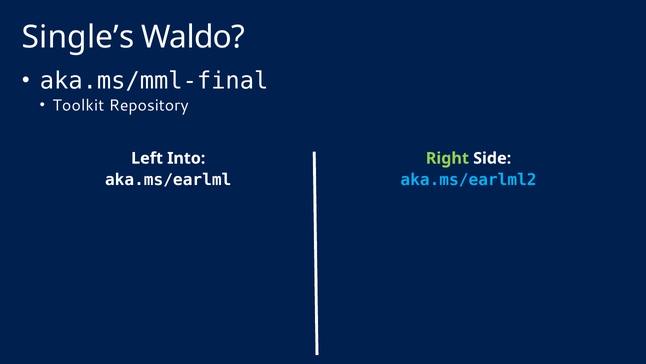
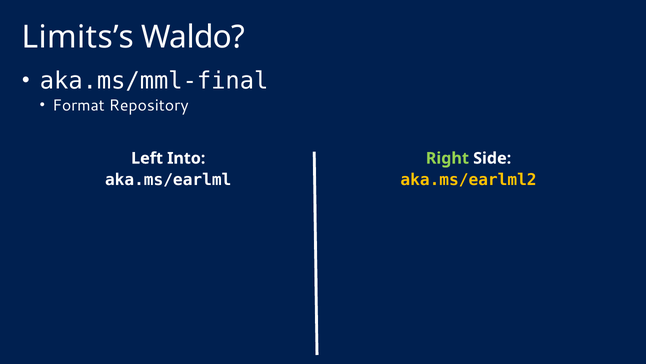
Single’s: Single’s -> Limits’s
Toolkit: Toolkit -> Format
aka.ms/earlml2 colour: light blue -> yellow
